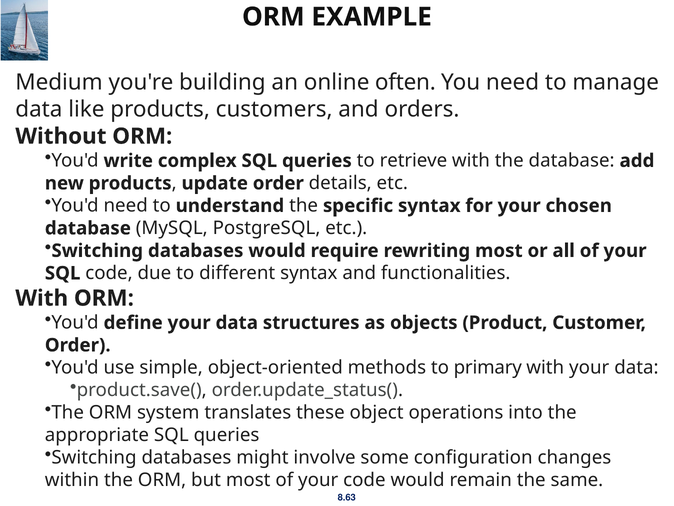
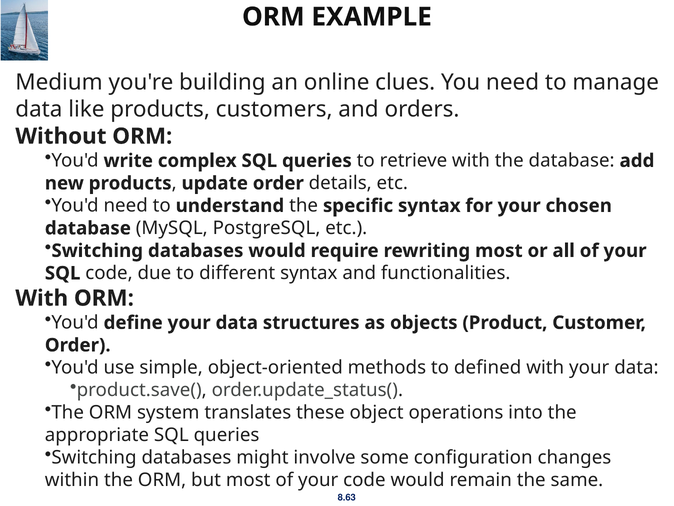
often: often -> clues
primary: primary -> defined
